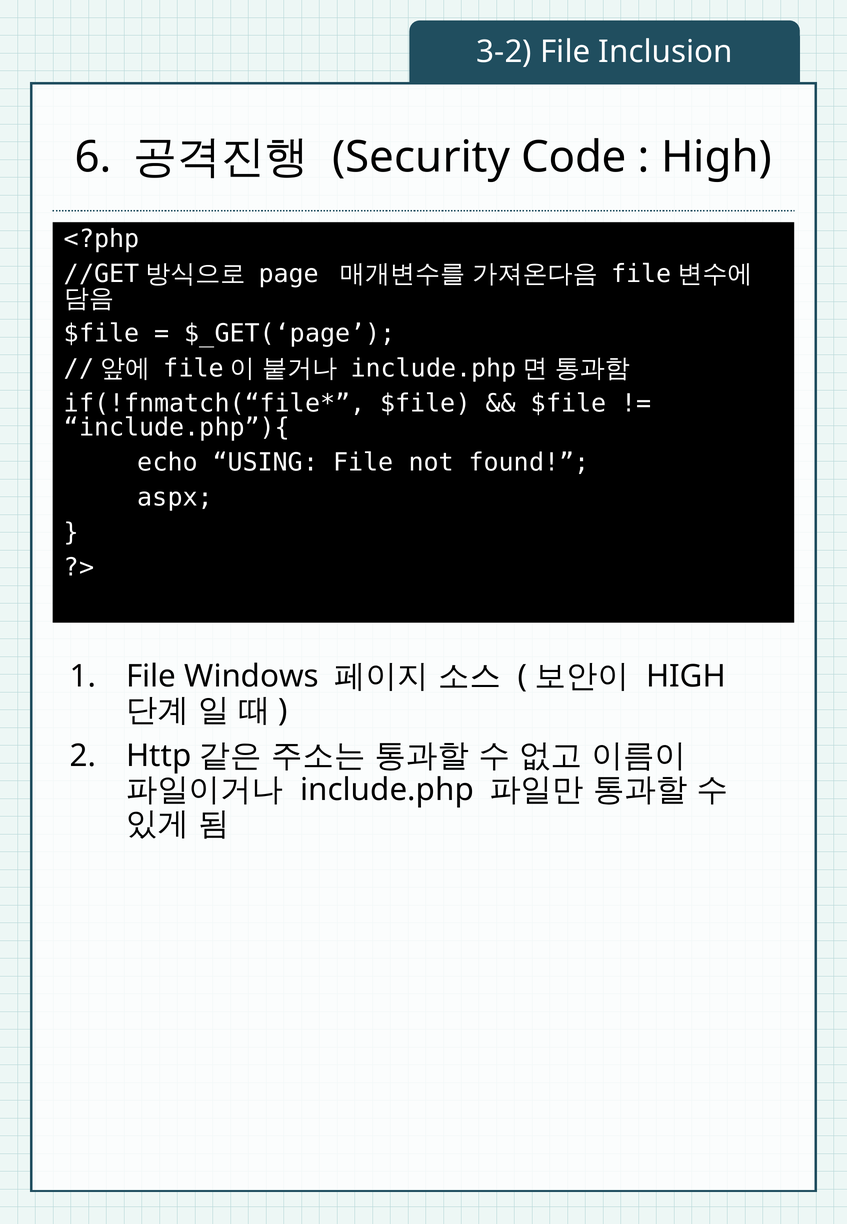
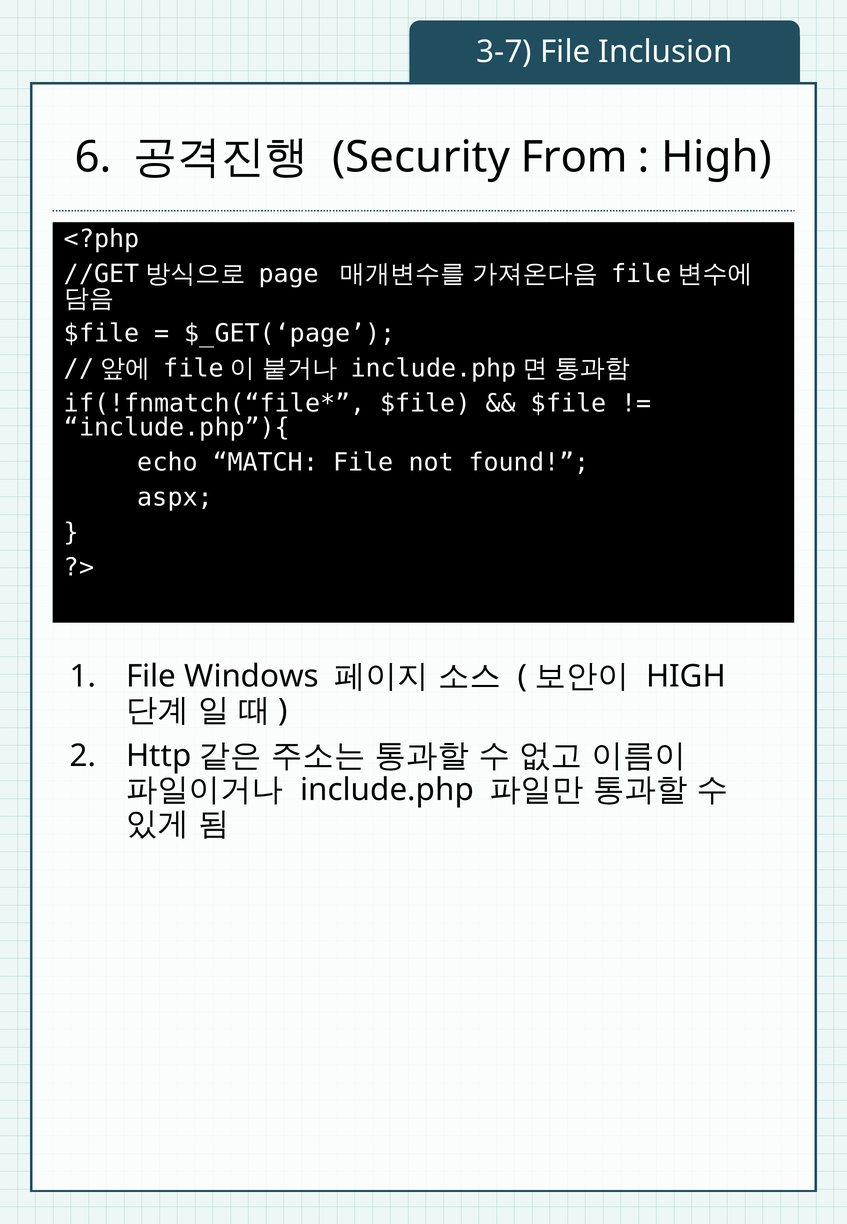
3-2: 3-2 -> 3-7
Code: Code -> From
USING: USING -> MATCH
